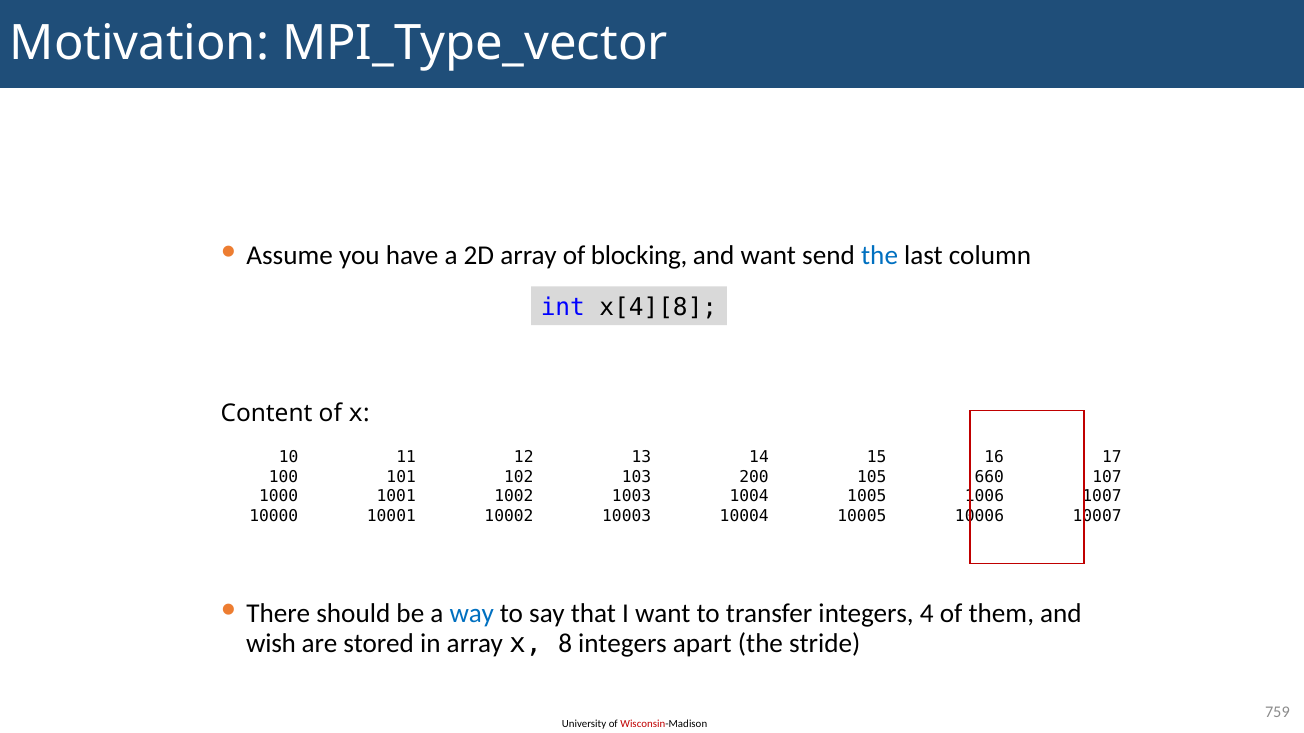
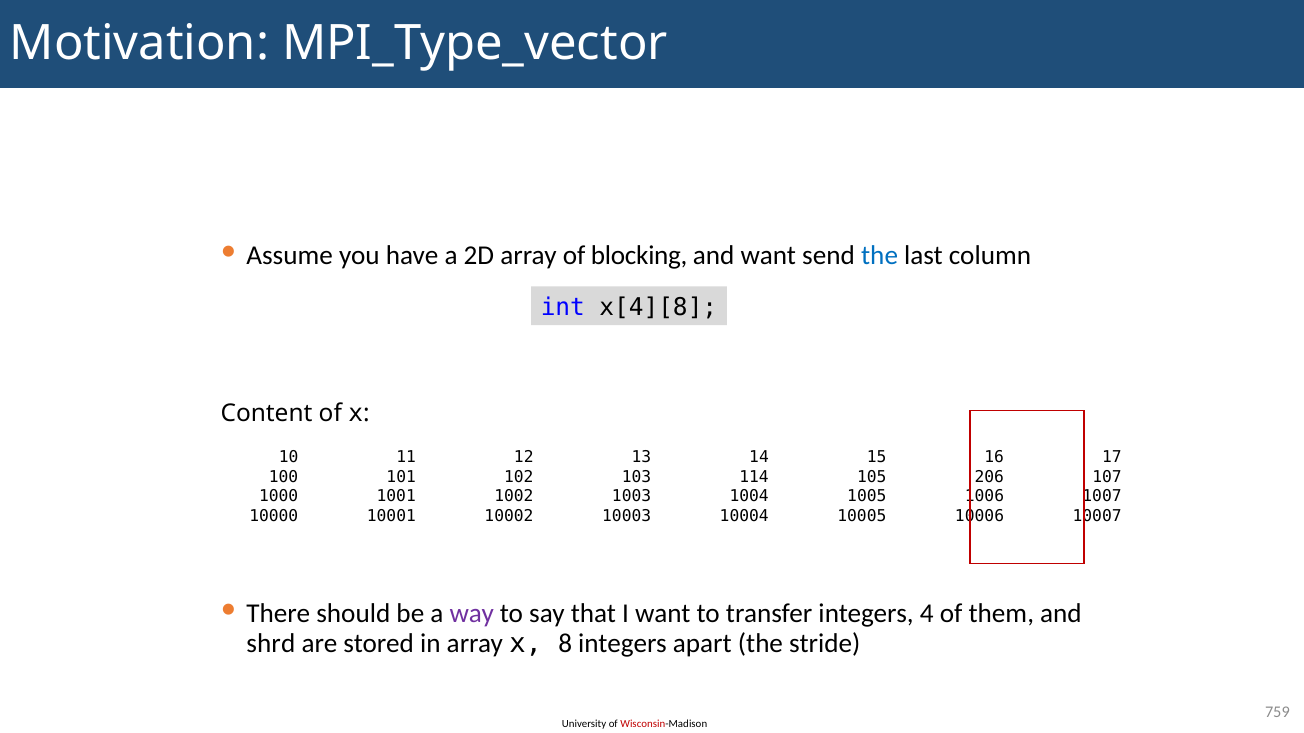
200: 200 -> 114
660: 660 -> 206
way colour: blue -> purple
wish: wish -> shrd
